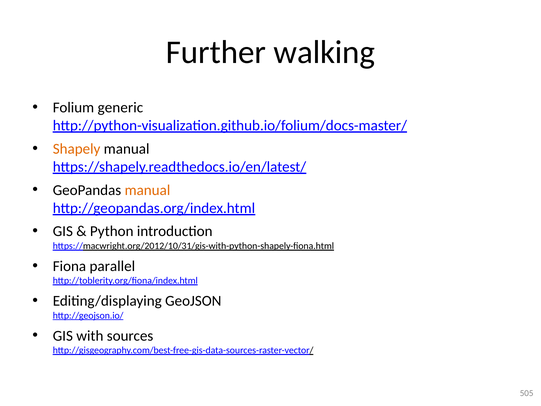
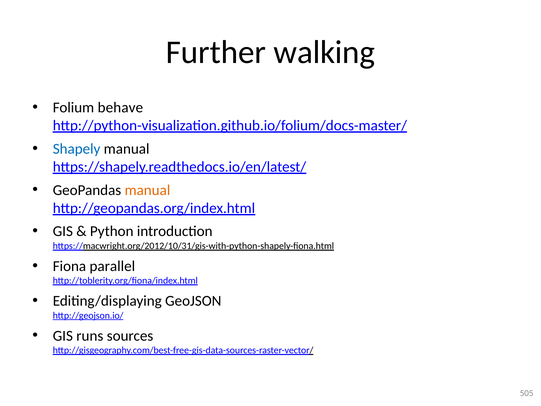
generic: generic -> behave
Shapely colour: orange -> blue
with: with -> runs
